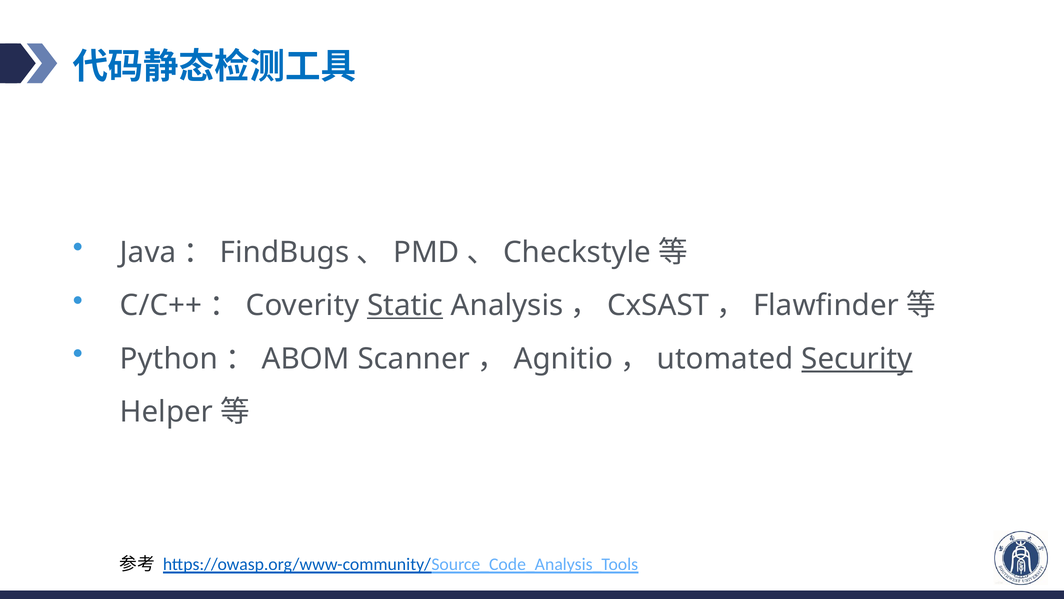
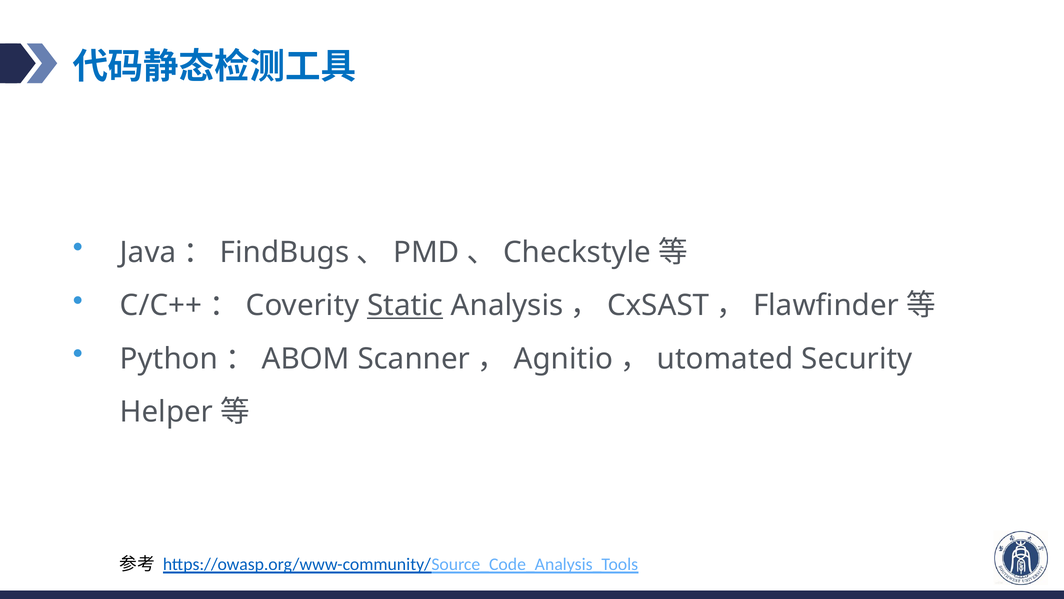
Security underline: present -> none
